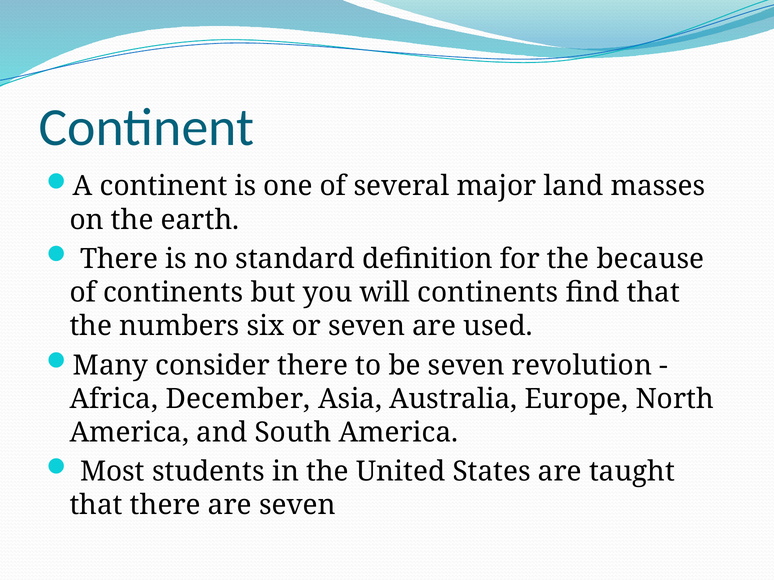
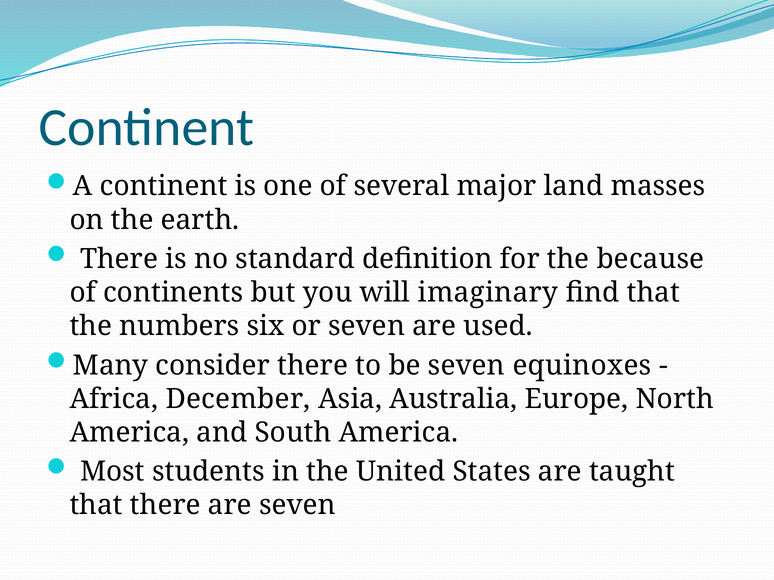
will continents: continents -> imaginary
revolution: revolution -> equinoxes
